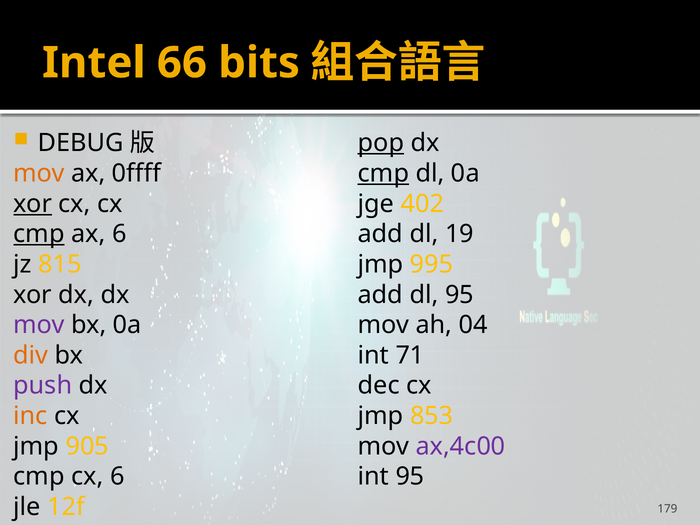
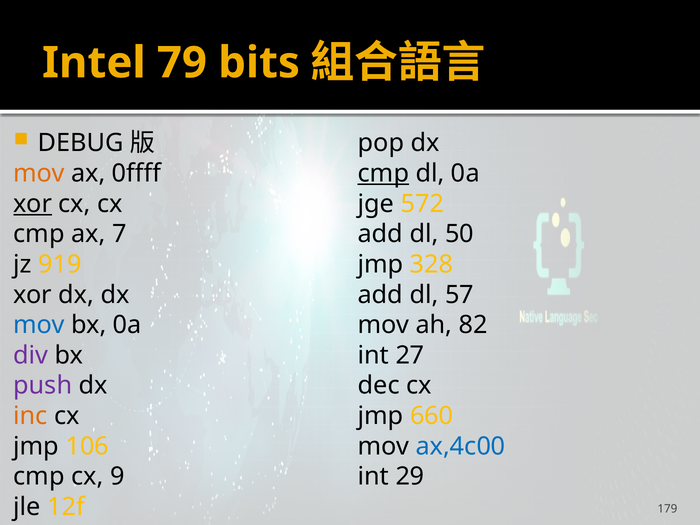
66: 66 -> 79
pop underline: present -> none
402: 402 -> 572
cmp at (39, 234) underline: present -> none
ax 6: 6 -> 7
19: 19 -> 50
815: 815 -> 919
995: 995 -> 328
dl 95: 95 -> 57
mov at (39, 325) colour: purple -> blue
04: 04 -> 82
div colour: orange -> purple
71: 71 -> 27
853: 853 -> 660
905: 905 -> 106
ax,4c00 colour: purple -> blue
cx 6: 6 -> 9
int 95: 95 -> 29
